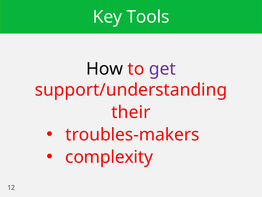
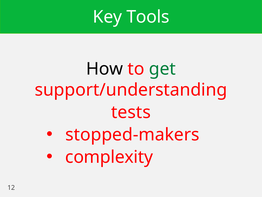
get colour: purple -> green
their: their -> tests
troubles-makers: troubles-makers -> stopped-makers
